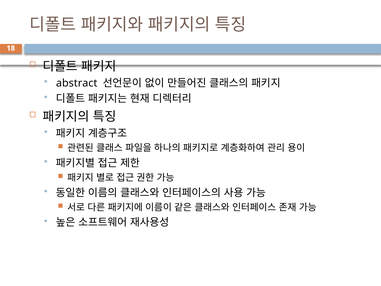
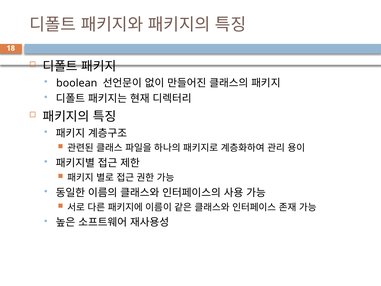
abstract: abstract -> boolean
